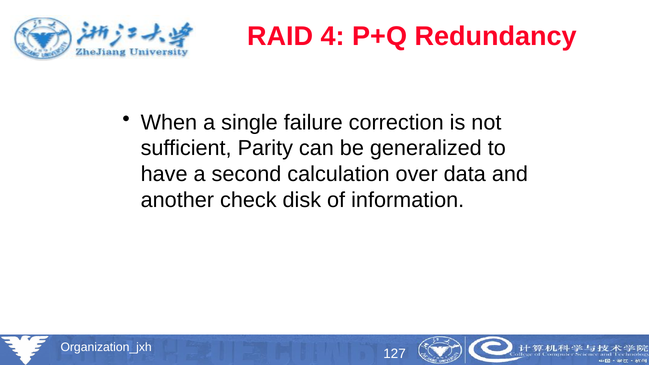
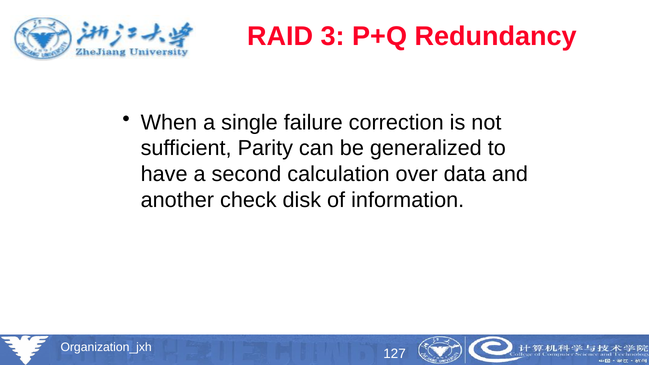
4: 4 -> 3
